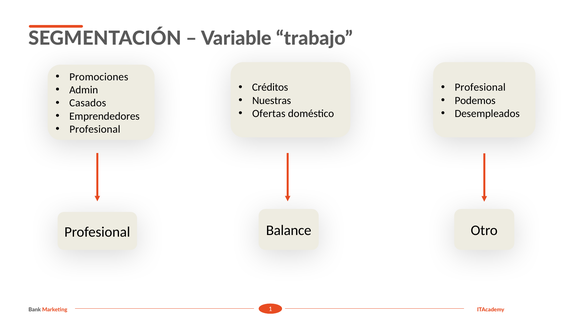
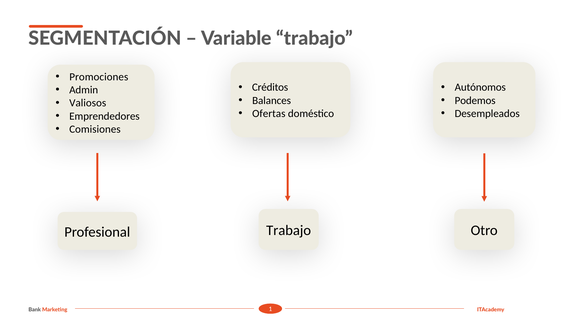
Profesional at (480, 87): Profesional -> Autónomos
Nuestras: Nuestras -> Balances
Casados: Casados -> Valiosos
Profesional at (95, 129): Profesional -> Comisiones
Profesional Balance: Balance -> Trabajo
